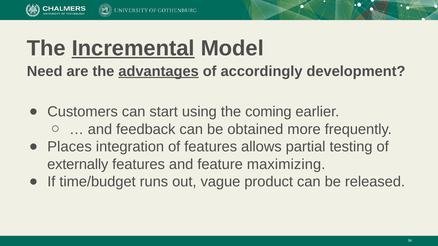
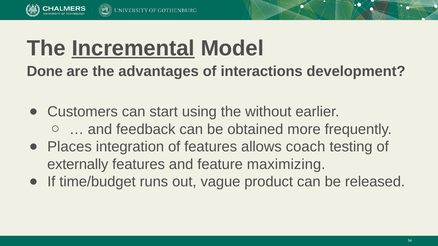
Need: Need -> Done
advantages underline: present -> none
accordingly: accordingly -> interactions
coming: coming -> without
partial: partial -> coach
